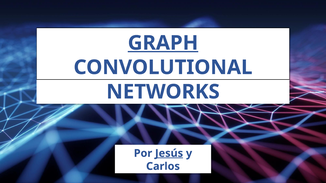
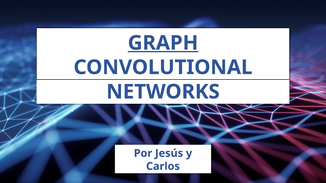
Jesús underline: present -> none
